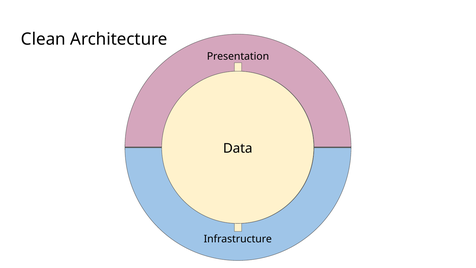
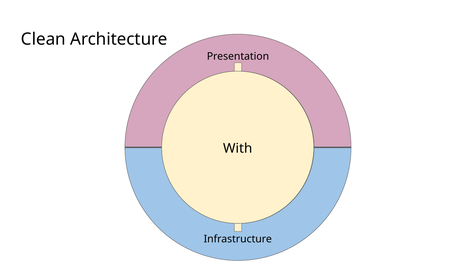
Data: Data -> With
